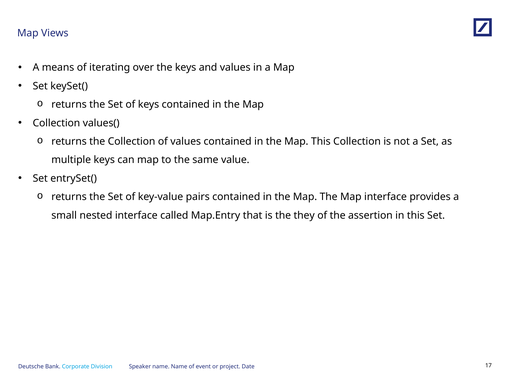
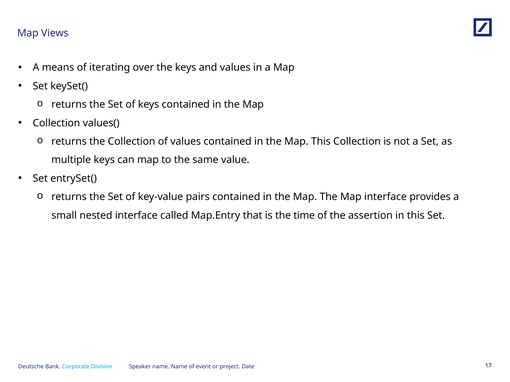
they: they -> time
